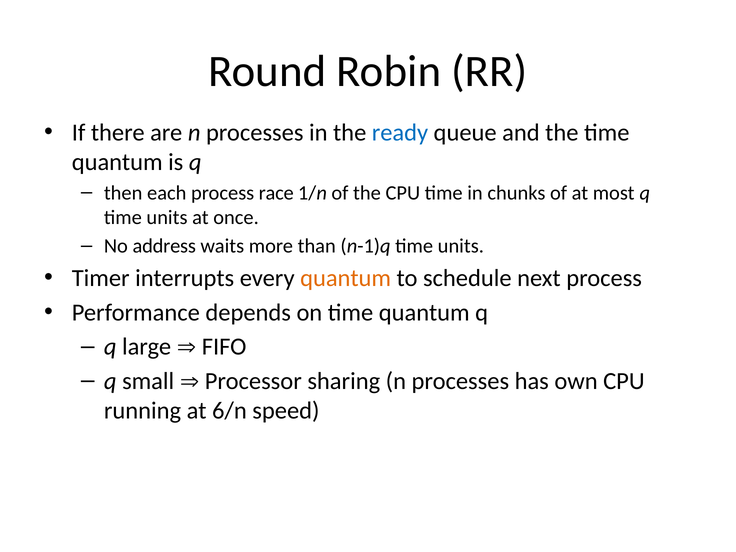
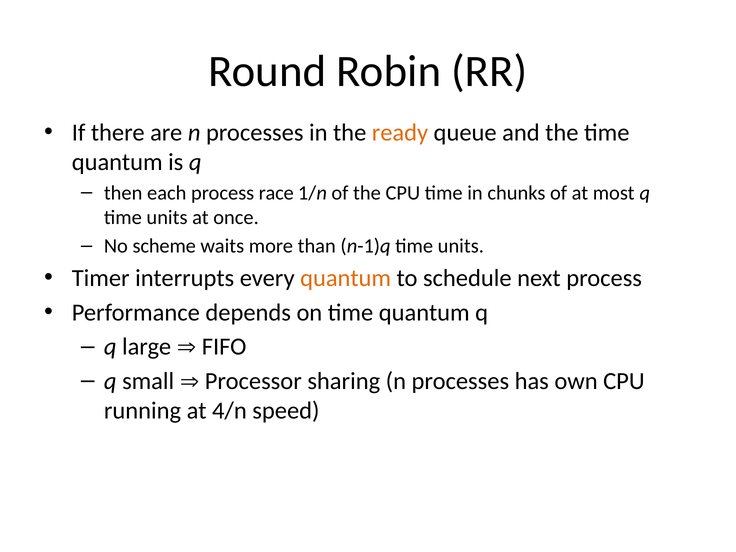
ready colour: blue -> orange
address: address -> scheme
6/n: 6/n -> 4/n
